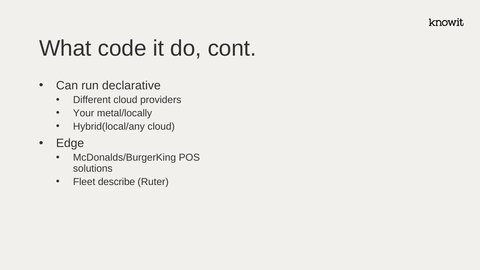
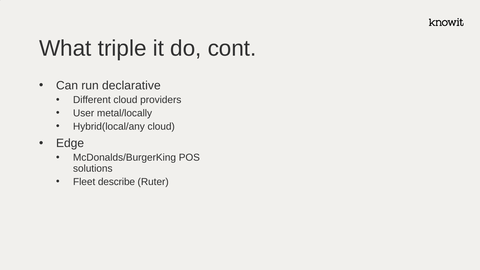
code: code -> triple
Your: Your -> User
